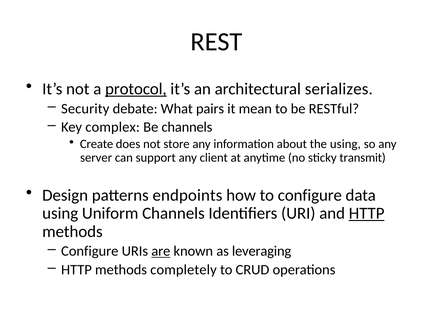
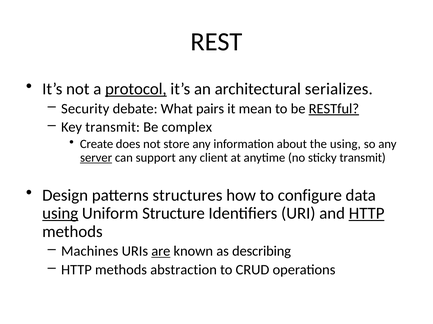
RESTful underline: none -> present
Key complex: complex -> transmit
Be channels: channels -> complex
server underline: none -> present
endpoints: endpoints -> structures
using at (60, 214) underline: none -> present
Uniform Channels: Channels -> Structure
Configure at (90, 252): Configure -> Machines
leveraging: leveraging -> describing
completely: completely -> abstraction
